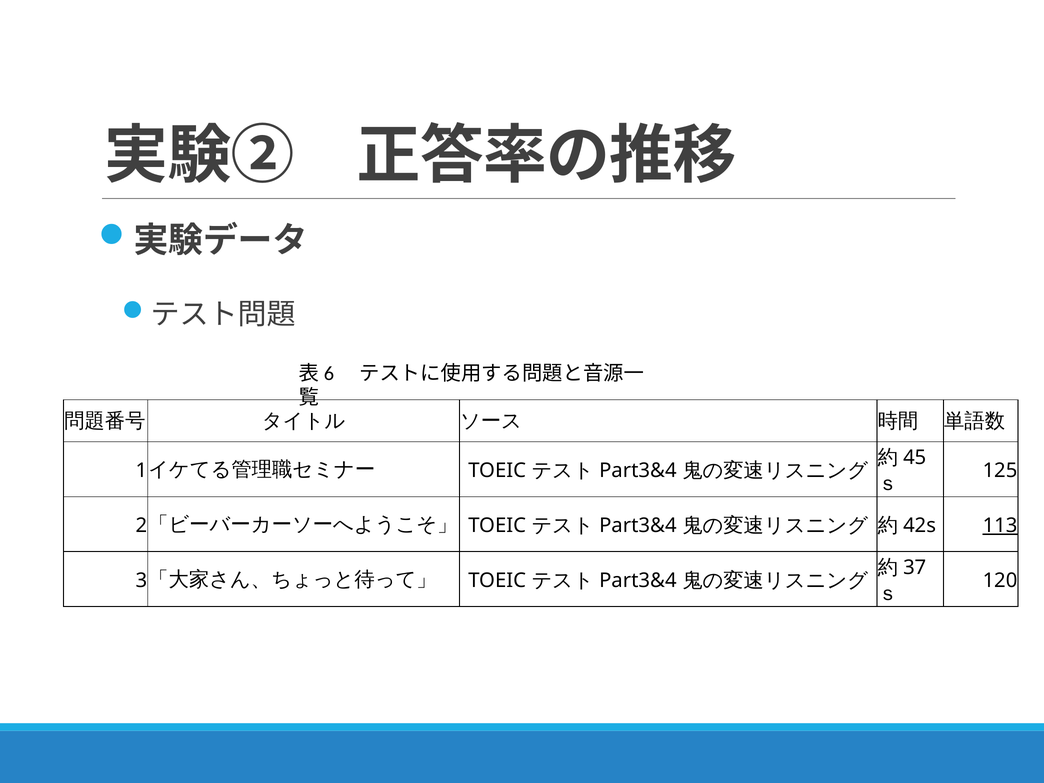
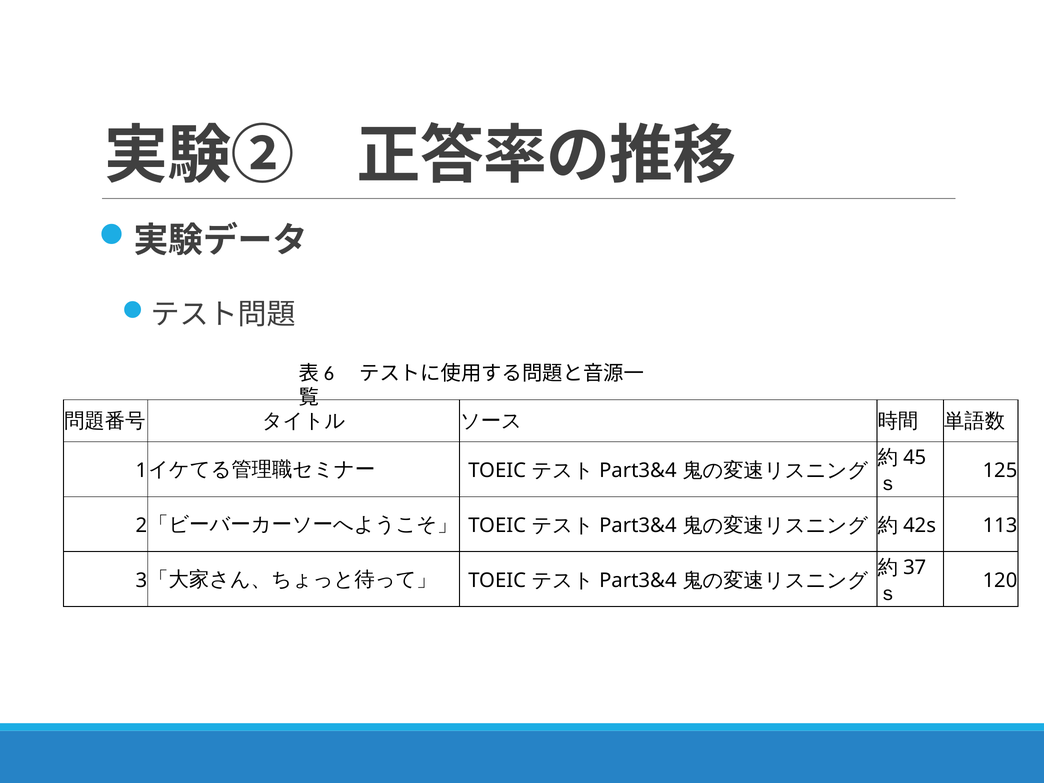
113 underline: present -> none
